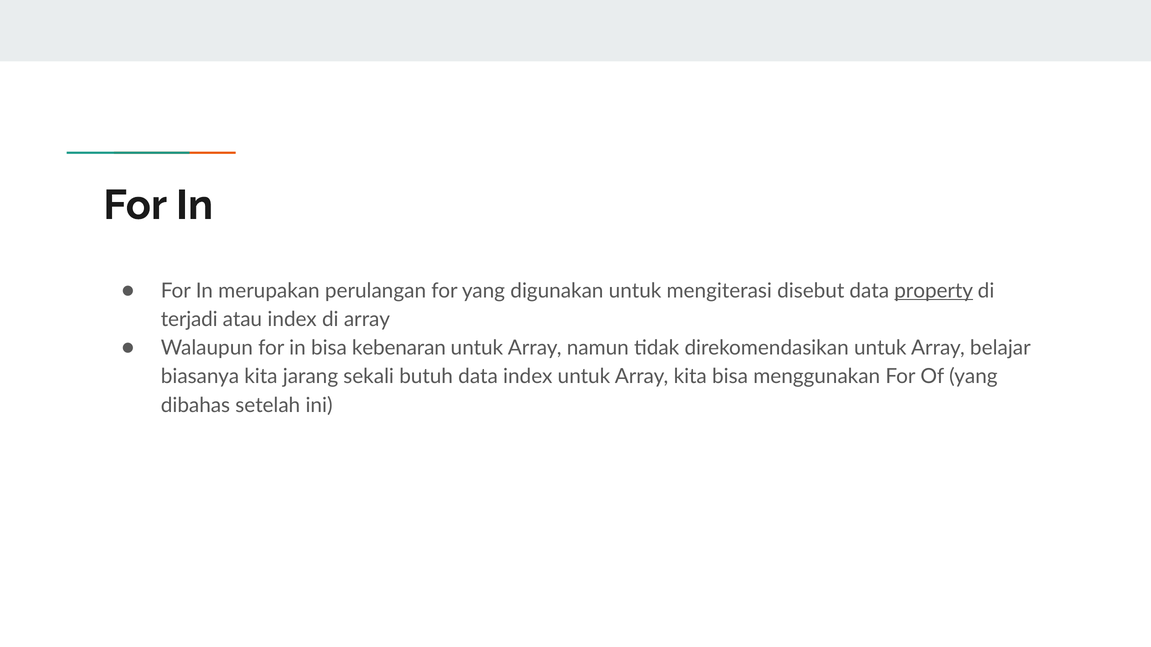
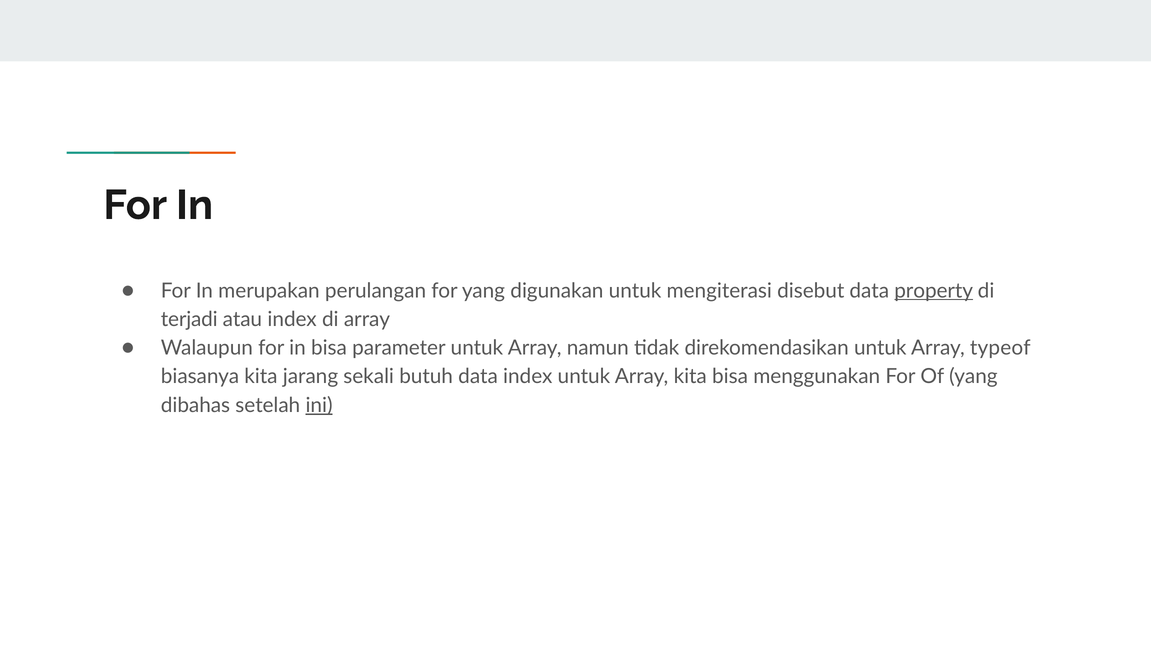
kebenaran: kebenaran -> parameter
belajar: belajar -> typeof
ini underline: none -> present
